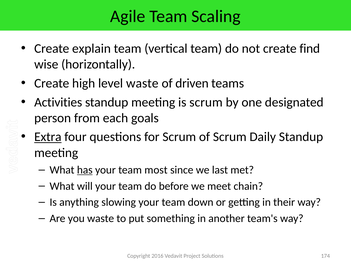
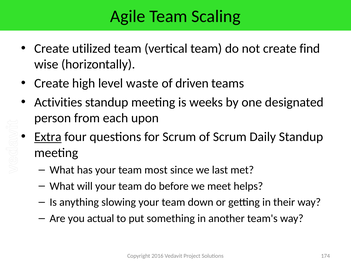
explain: explain -> utilized
is scrum: scrum -> weeks
goals: goals -> upon
has underline: present -> none
chain: chain -> helps
you waste: waste -> actual
